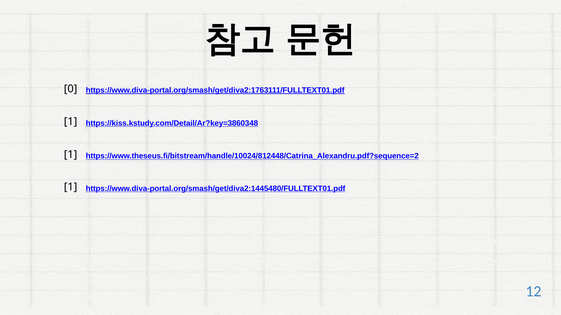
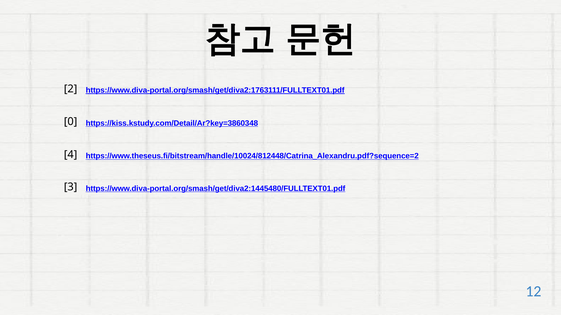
0: 0 -> 2
1 at (71, 122): 1 -> 0
1 at (71, 155): 1 -> 4
1 at (71, 187): 1 -> 3
